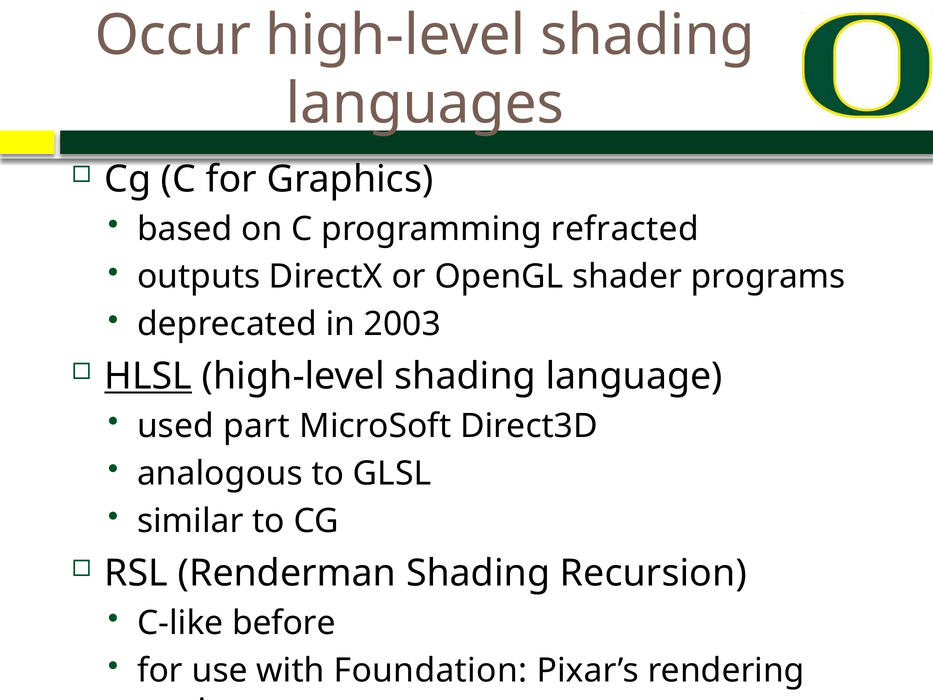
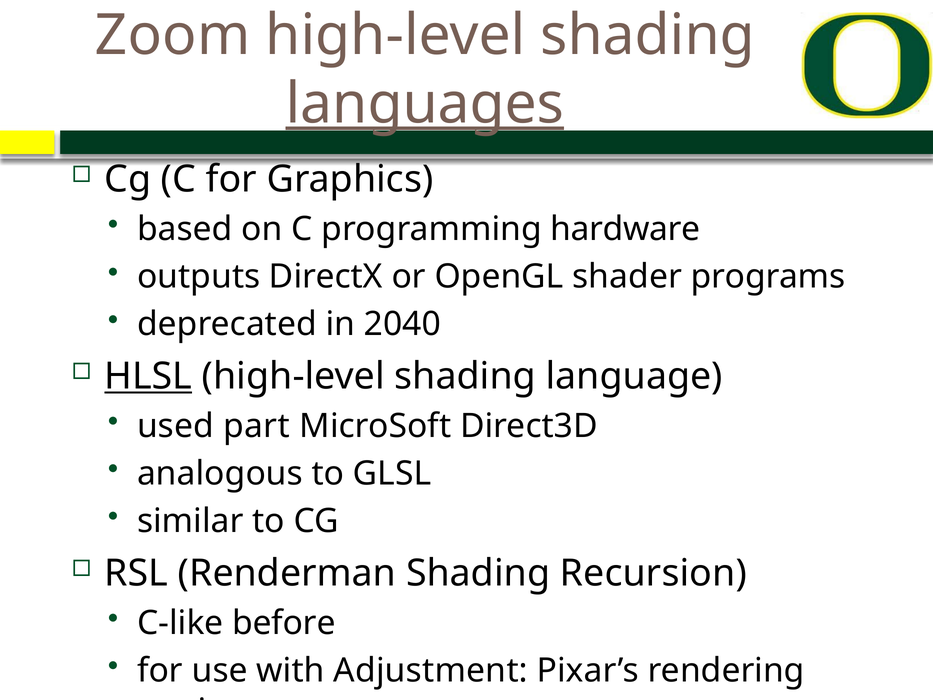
Occur: Occur -> Zoom
languages underline: none -> present
refracted: refracted -> hardware
2003: 2003 -> 2040
Foundation: Foundation -> Adjustment
